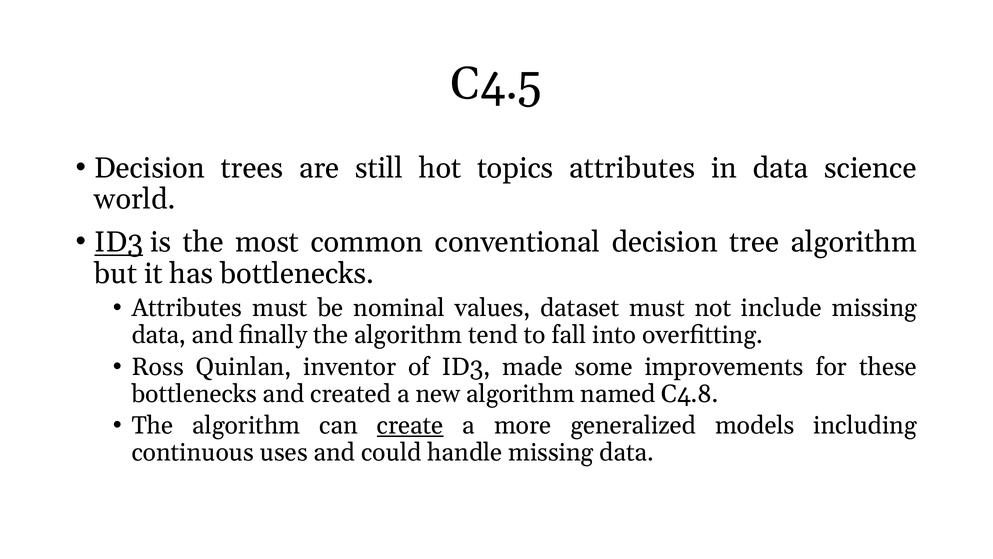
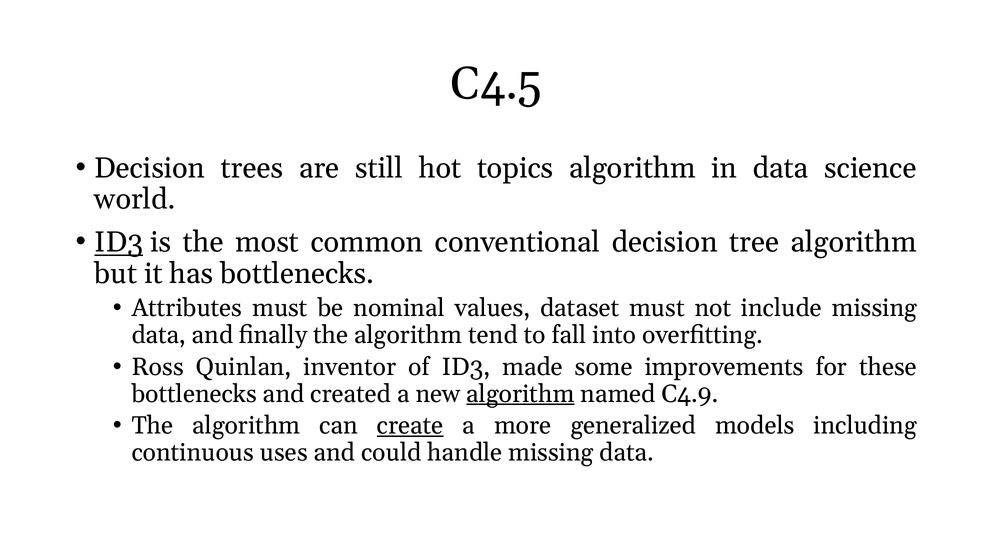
topics attributes: attributes -> algorithm
algorithm at (520, 393) underline: none -> present
C4.8: C4.8 -> C4.9
